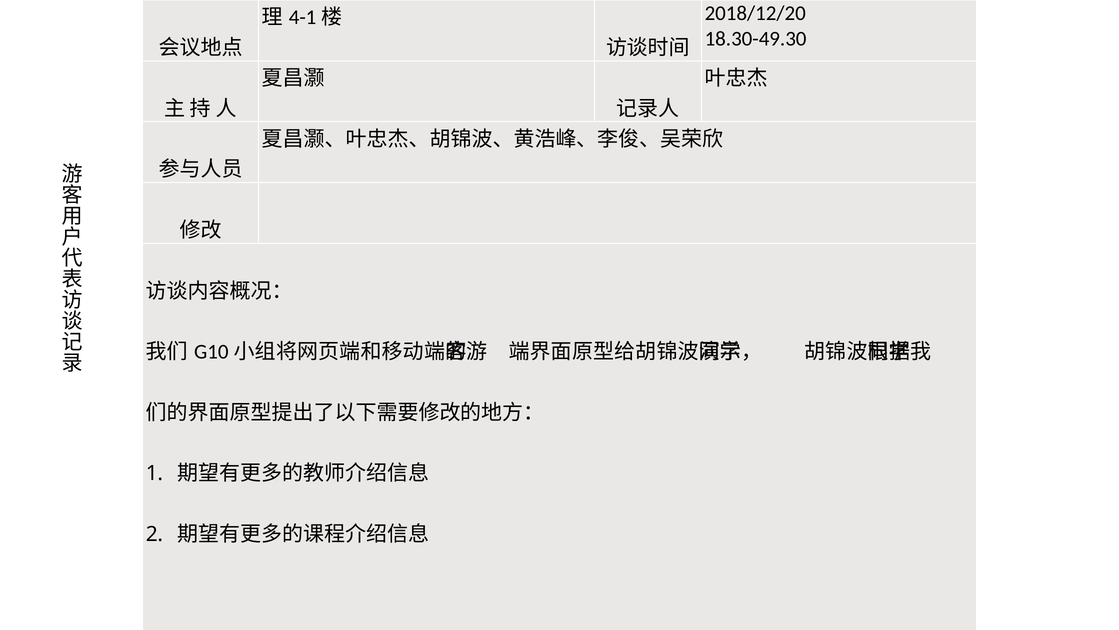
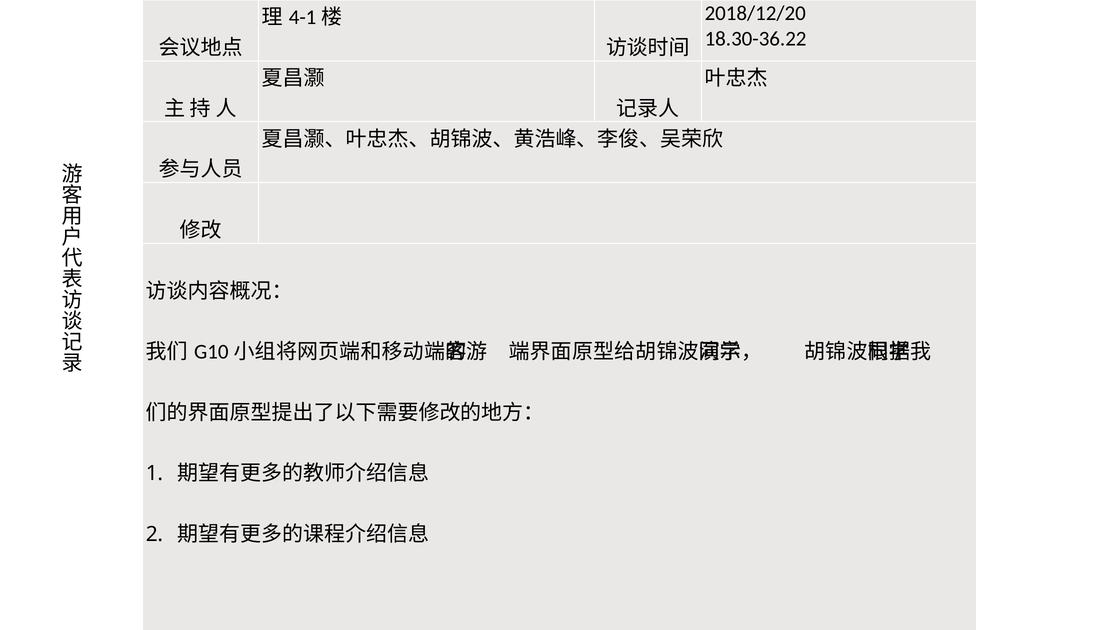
18.30-49.30: 18.30-49.30 -> 18.30-36.22
